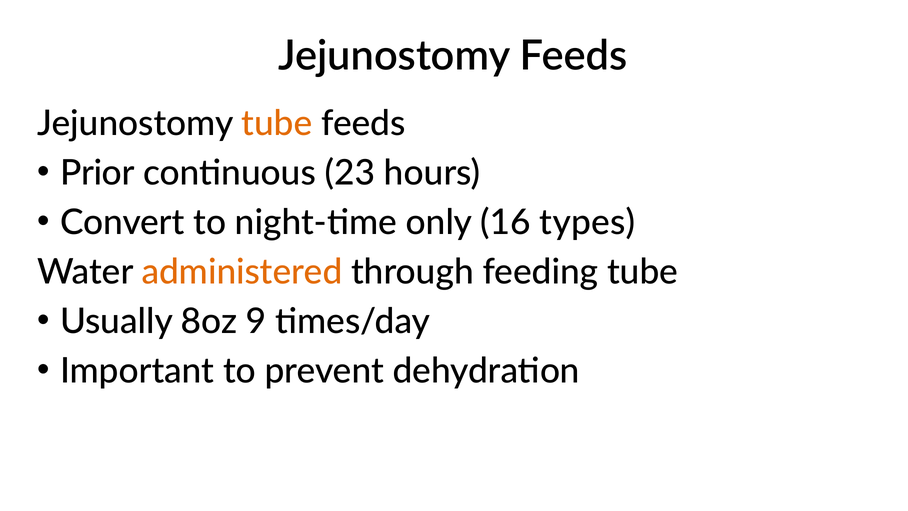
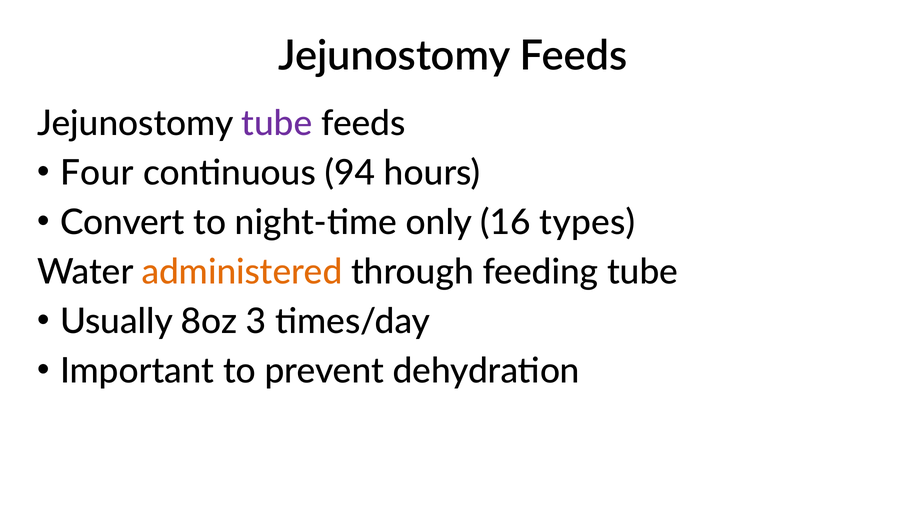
tube at (277, 124) colour: orange -> purple
Prior: Prior -> Four
23: 23 -> 94
9: 9 -> 3
